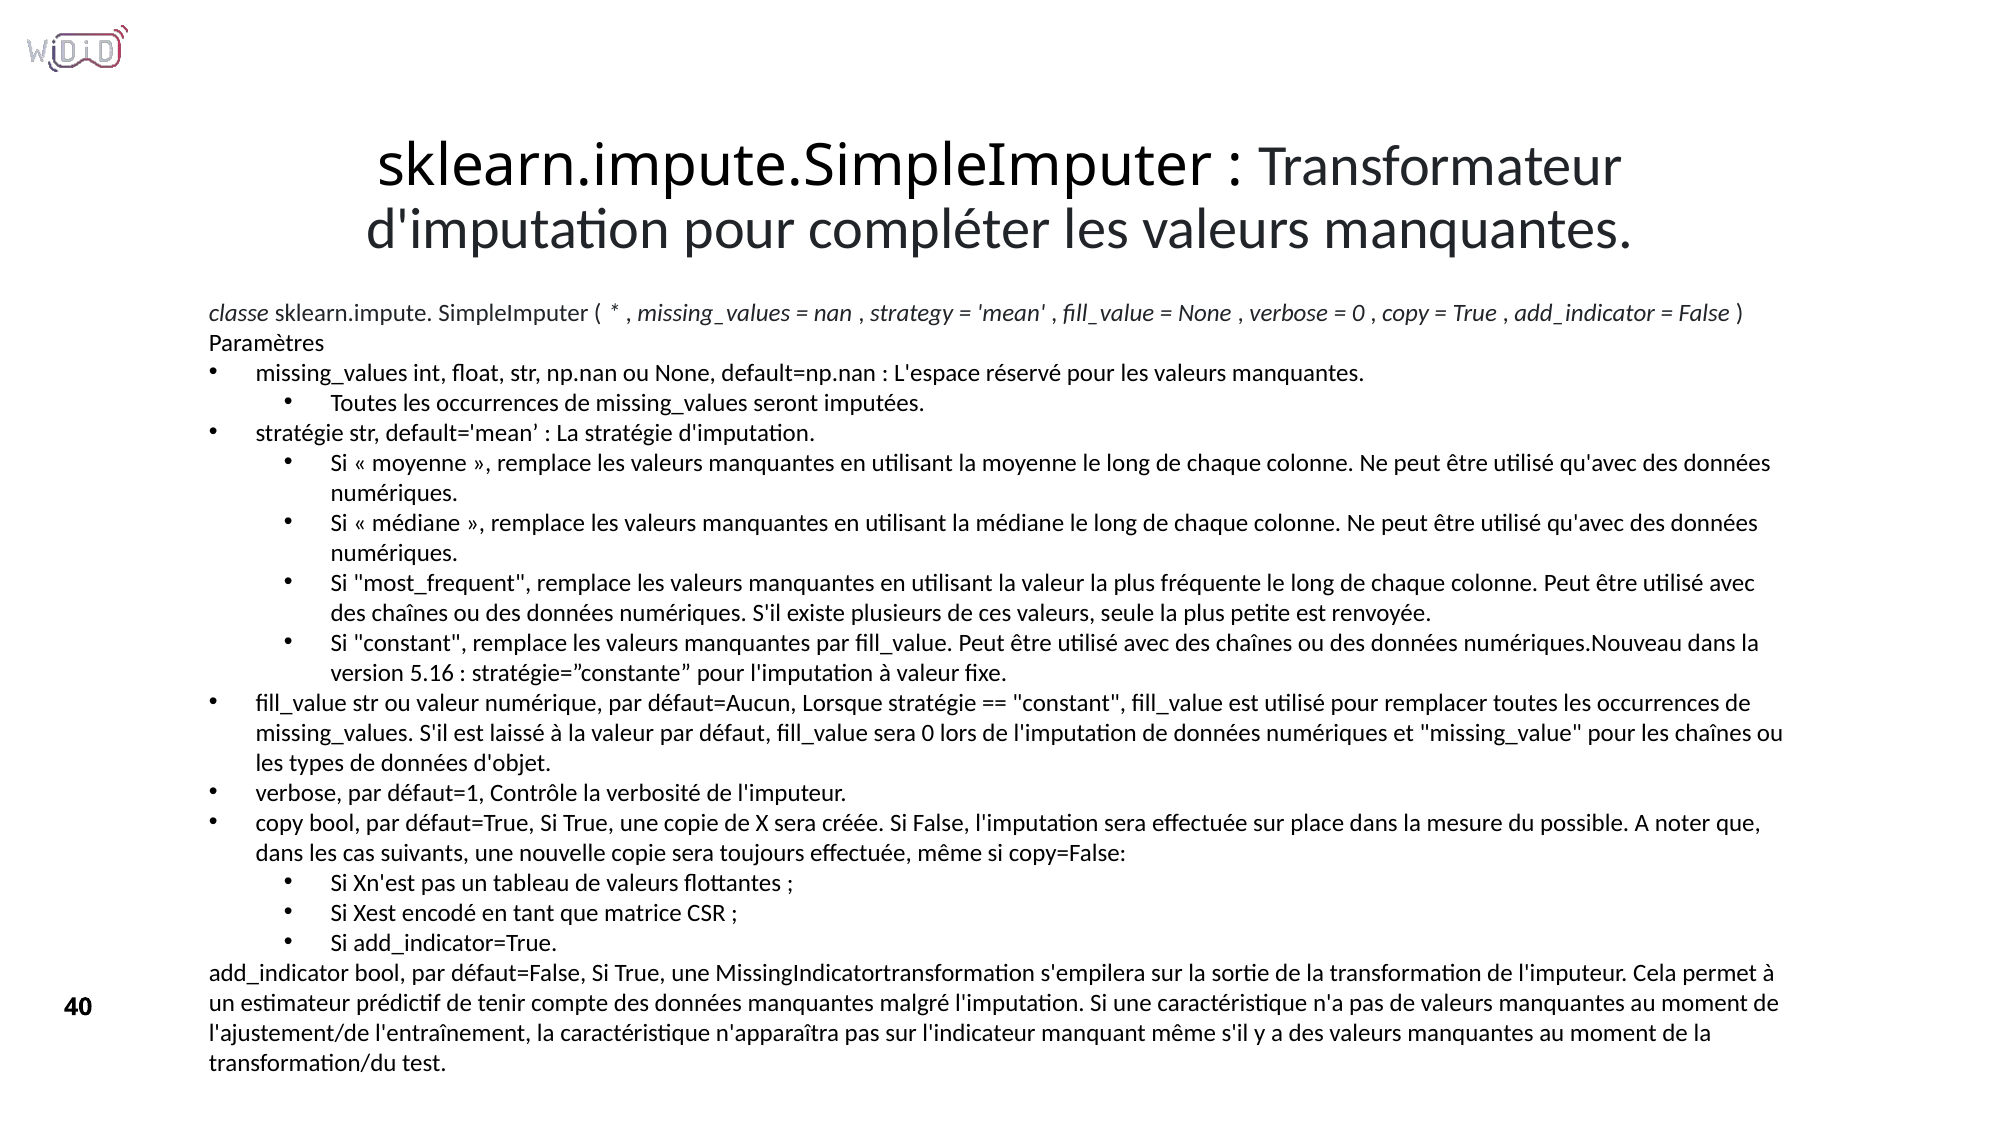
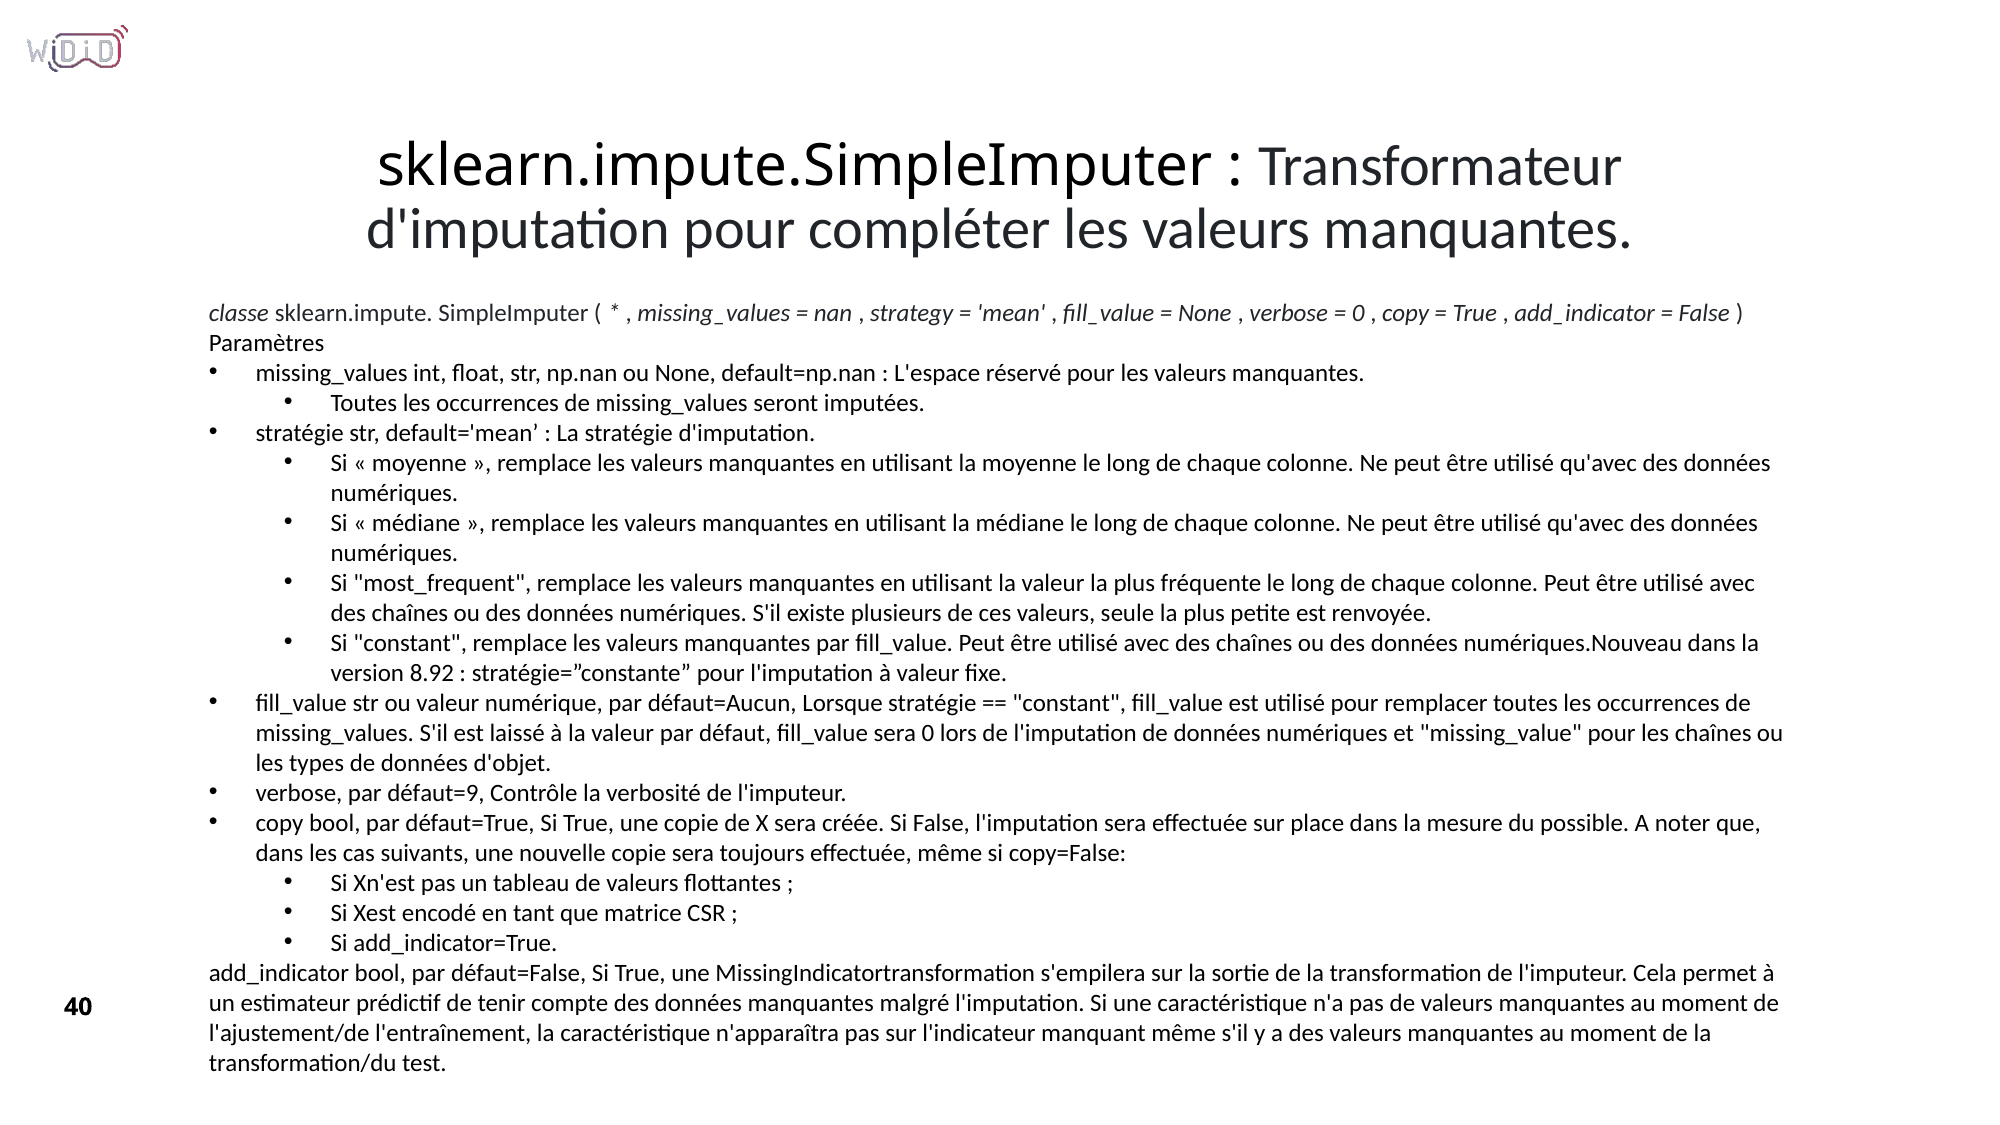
5.16: 5.16 -> 8.92
défaut=1: défaut=1 -> défaut=9
